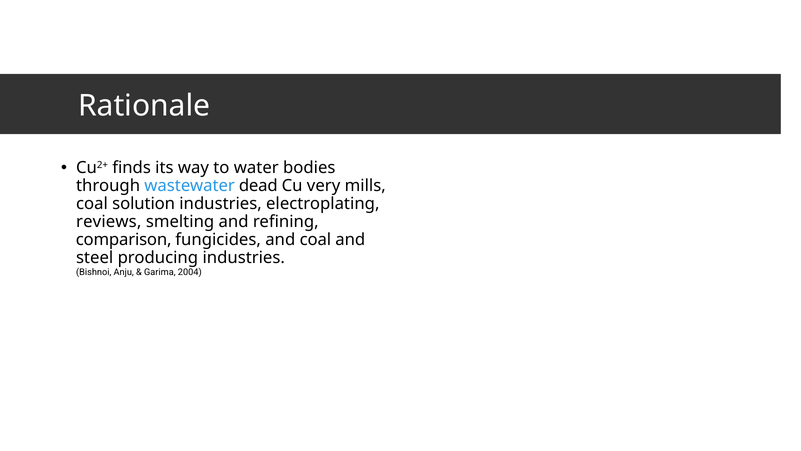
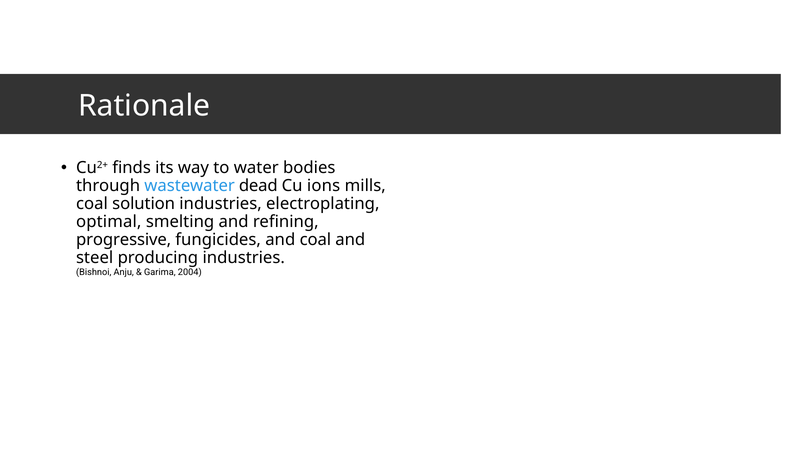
very: very -> ions
reviews: reviews -> optimal
comparison: comparison -> progressive
